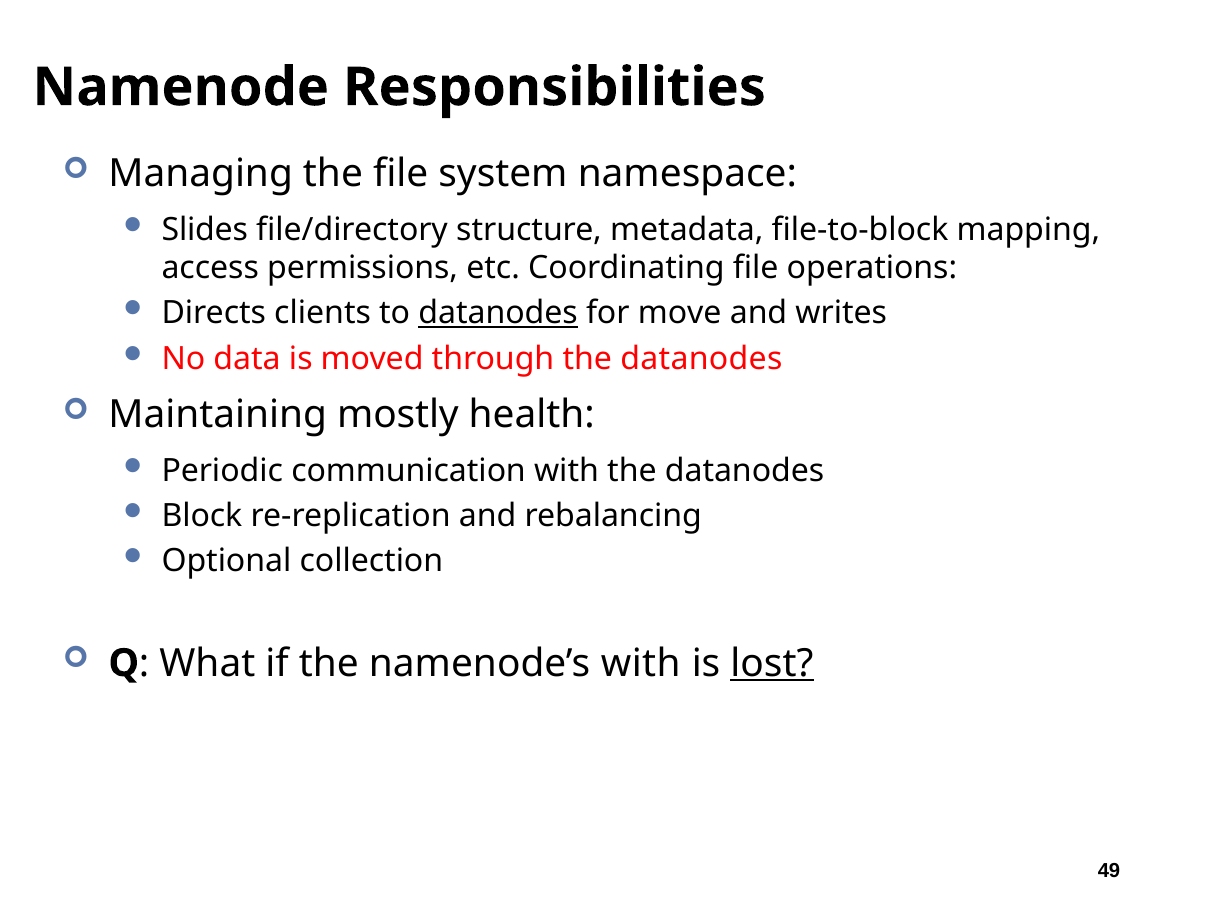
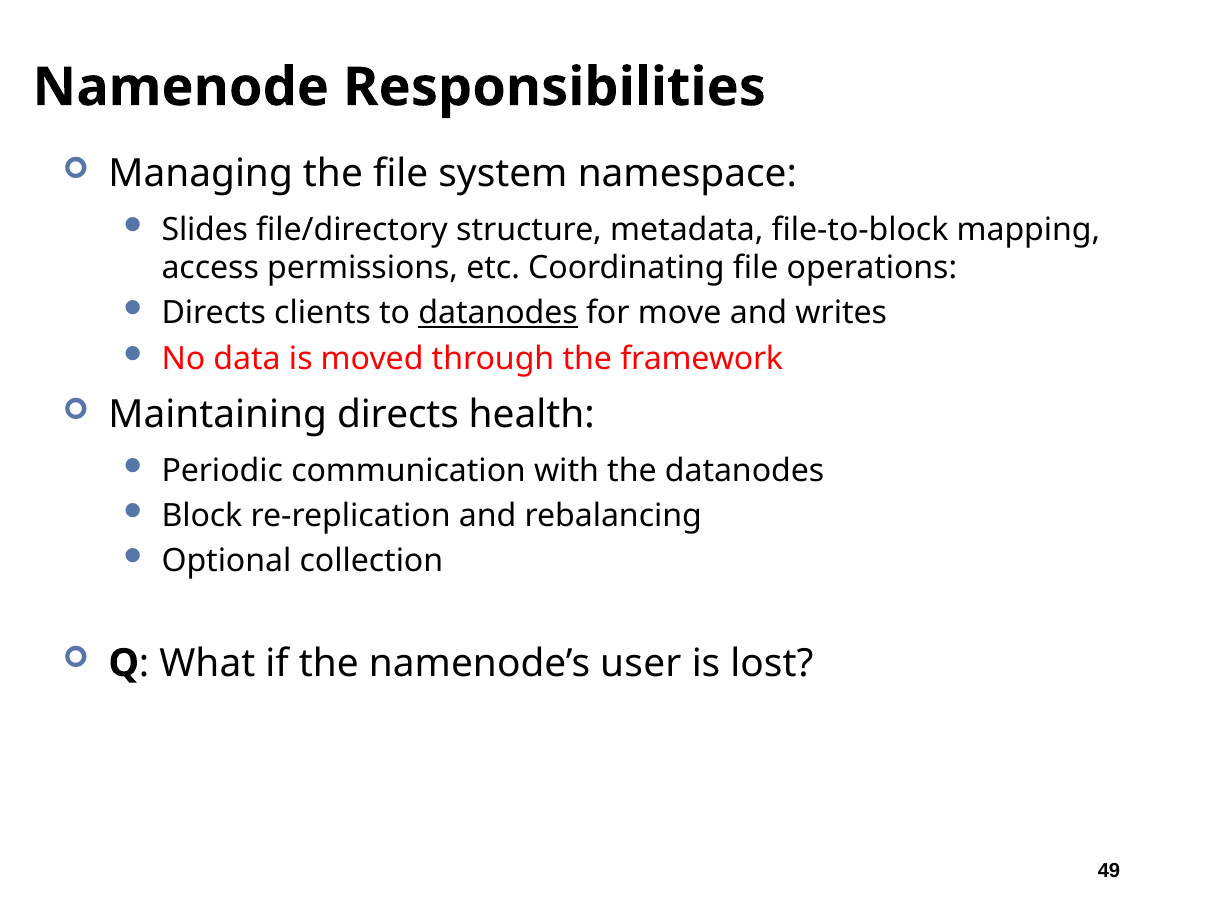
through the datanodes: datanodes -> framework
Maintaining mostly: mostly -> directs
namenode’s with: with -> user
lost underline: present -> none
